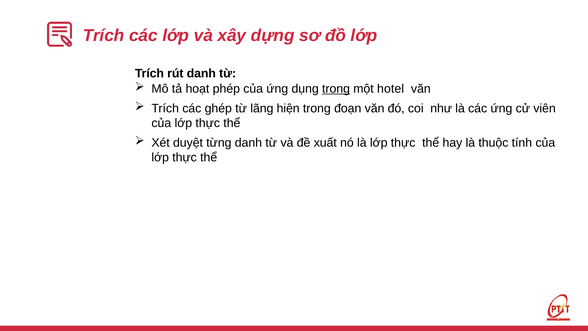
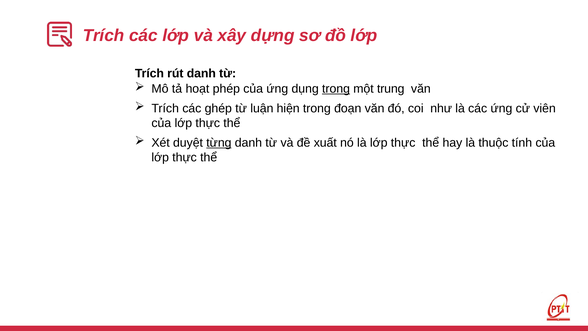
hotel: hotel -> trung
lãng: lãng -> luận
từng underline: none -> present
